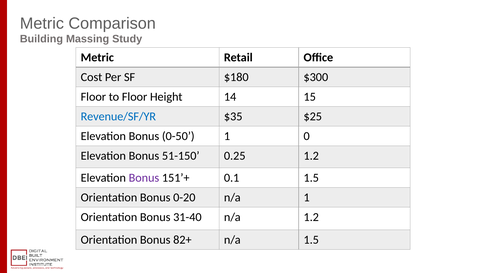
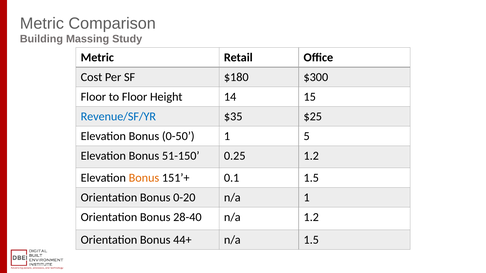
0: 0 -> 5
Bonus at (144, 178) colour: purple -> orange
31-40: 31-40 -> 28-40
82+: 82+ -> 44+
